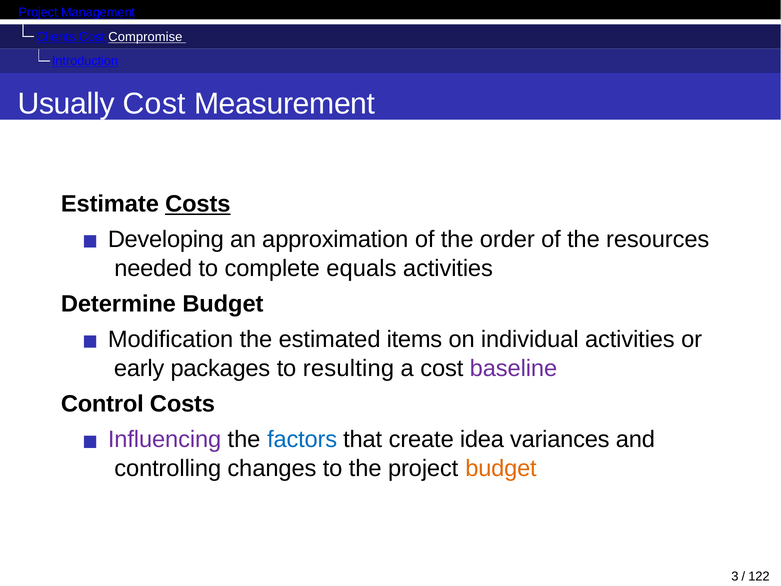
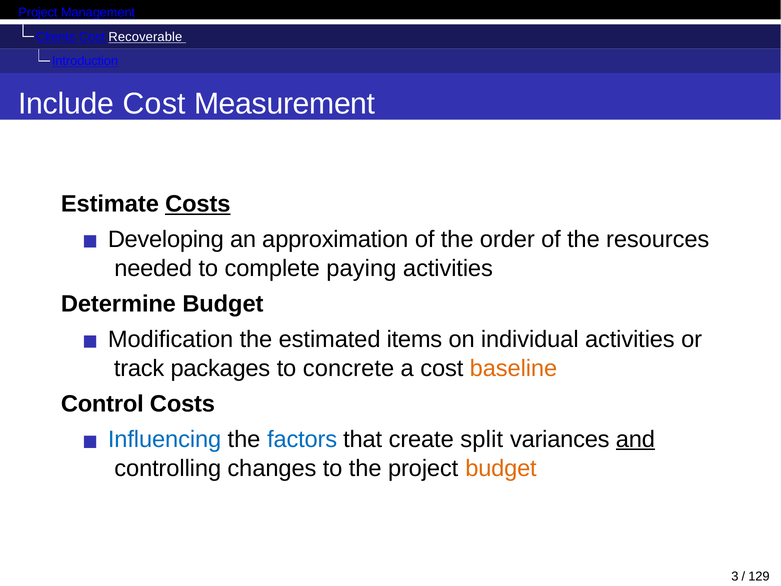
Compromise: Compromise -> Recoverable
Usually: Usually -> Include
equals: equals -> paying
early: early -> track
resulting: resulting -> concrete
baseline colour: purple -> orange
Influencing colour: purple -> blue
idea: idea -> split
and underline: none -> present
122: 122 -> 129
